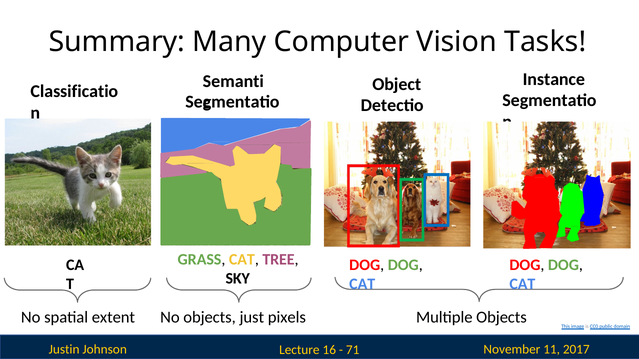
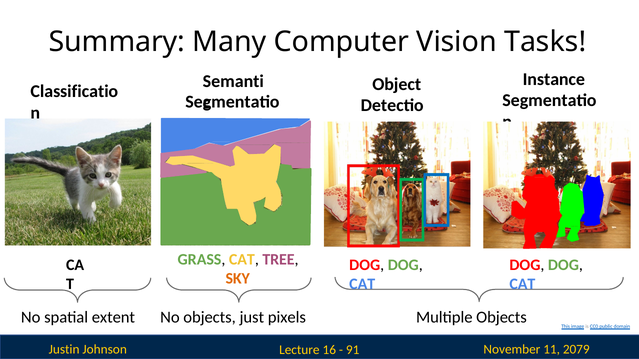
SKY colour: black -> orange
2017: 2017 -> 2079
71: 71 -> 91
